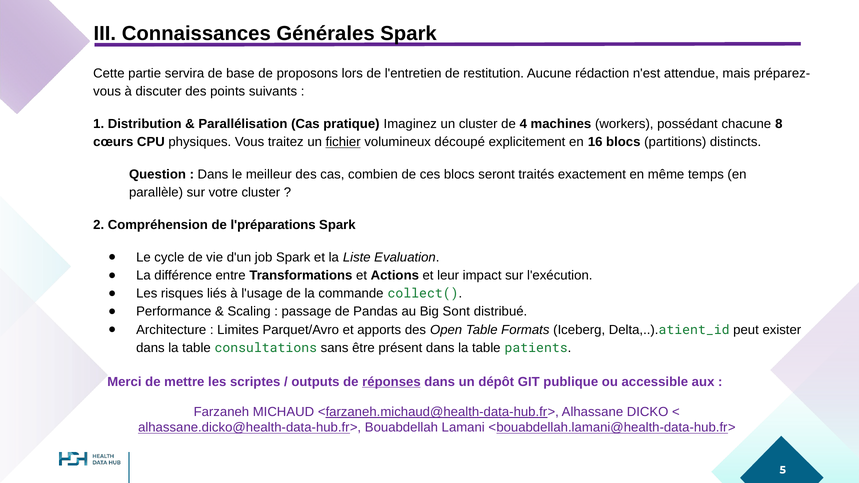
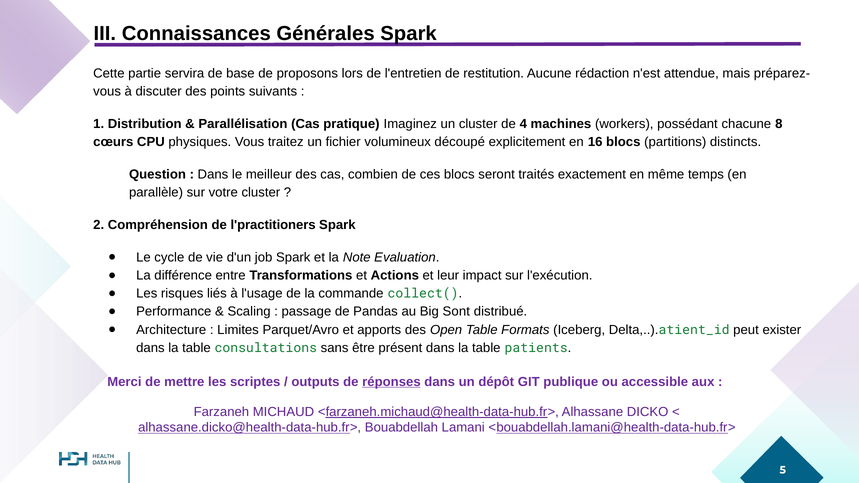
fichier underline: present -> none
l'préparations: l'préparations -> l'practitioners
Liste: Liste -> Note
